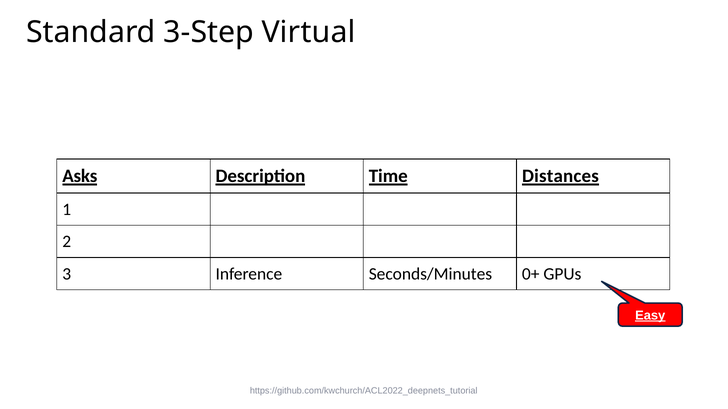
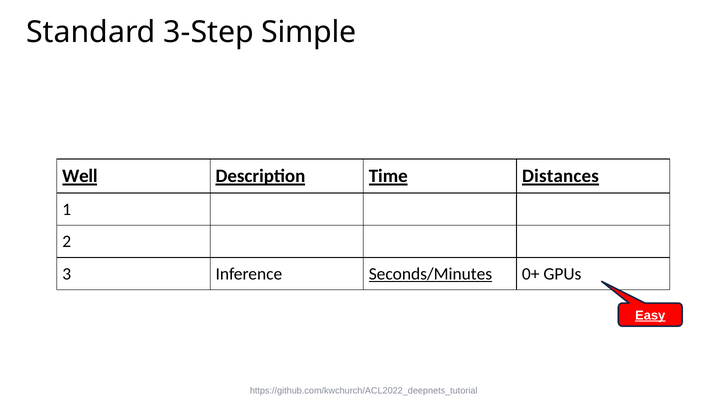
Virtual: Virtual -> Simple
Asks: Asks -> Well
Seconds/Minutes underline: none -> present
